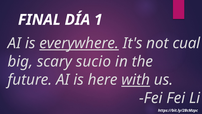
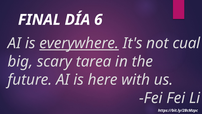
1: 1 -> 6
sucio: sucio -> tarea
with underline: present -> none
